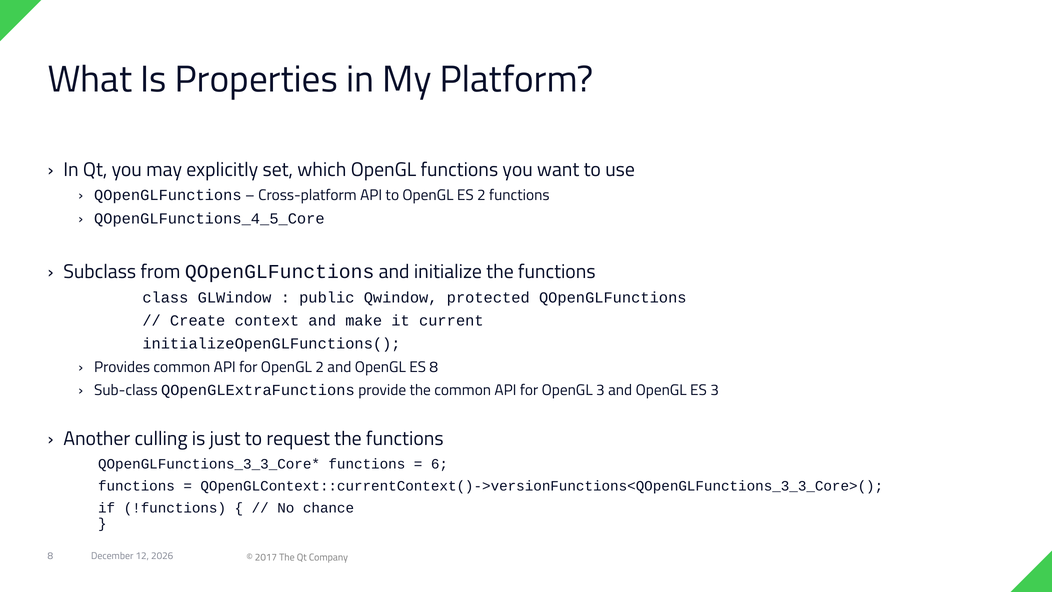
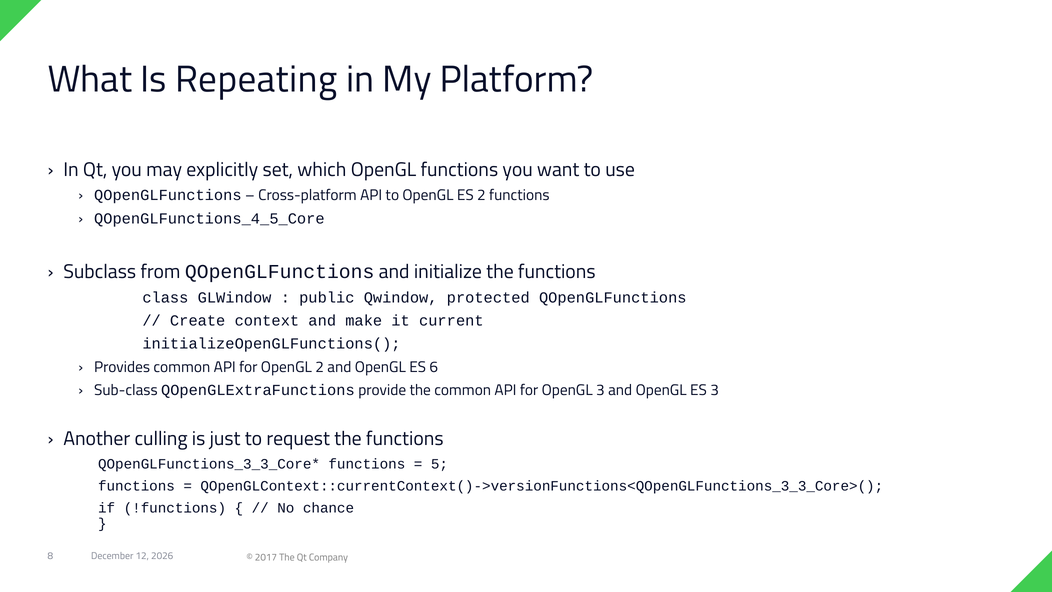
Properties: Properties -> Repeating
ES 8: 8 -> 6
6: 6 -> 5
